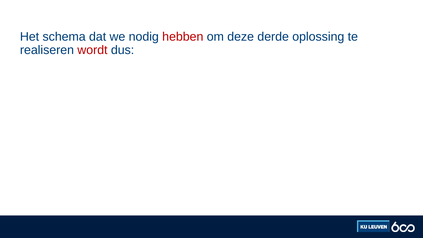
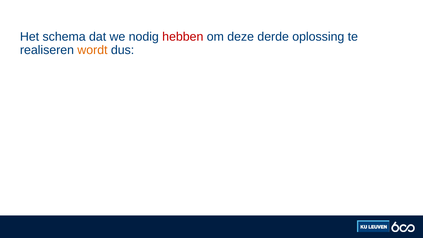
wordt colour: red -> orange
